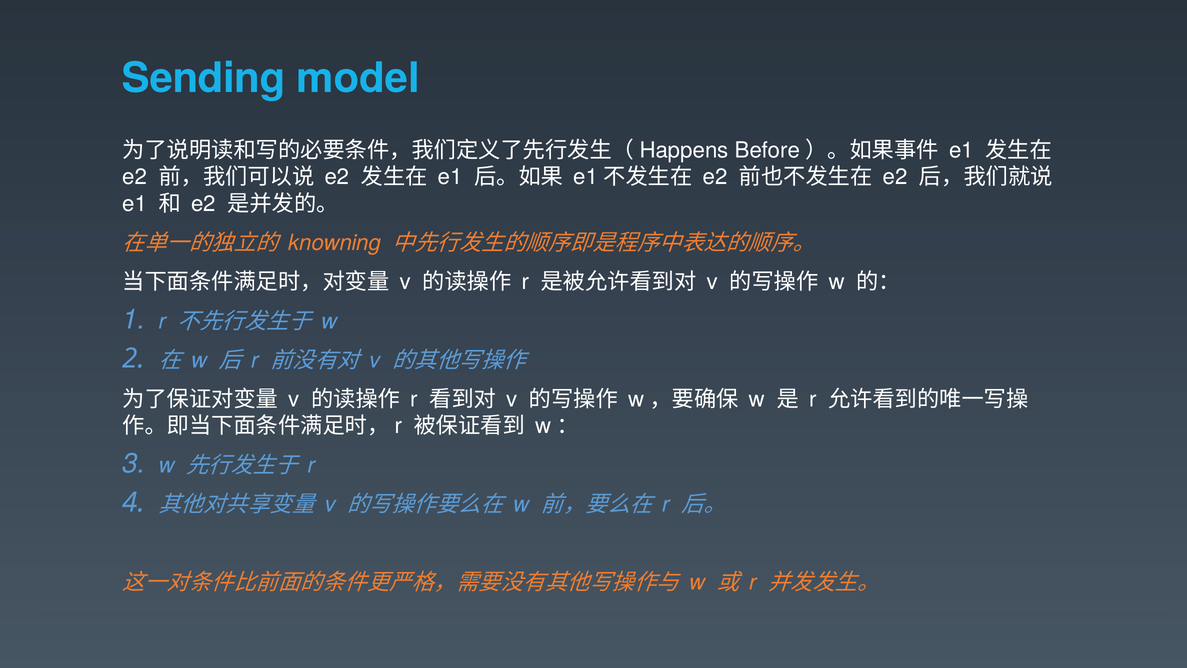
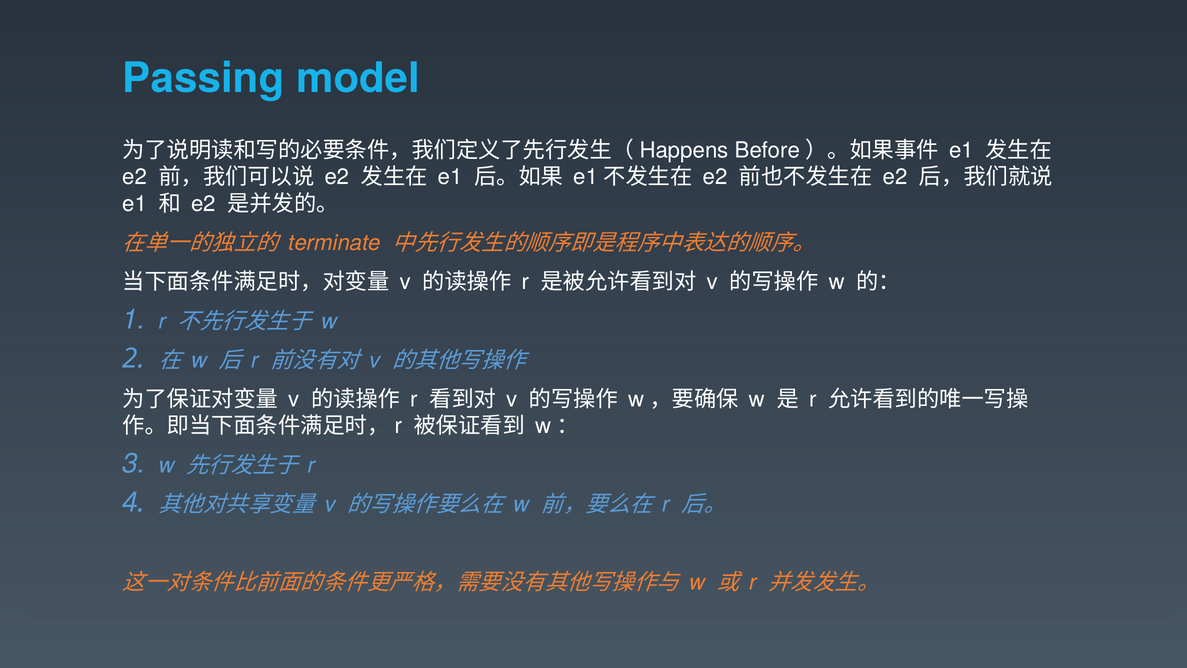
Sending: Sending -> Passing
knowning: knowning -> terminate
